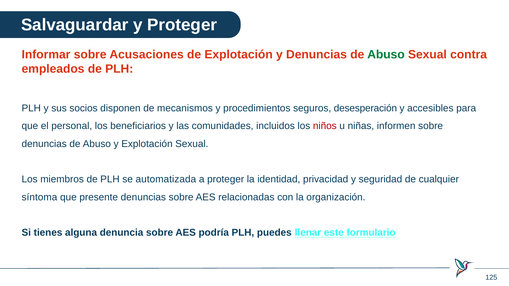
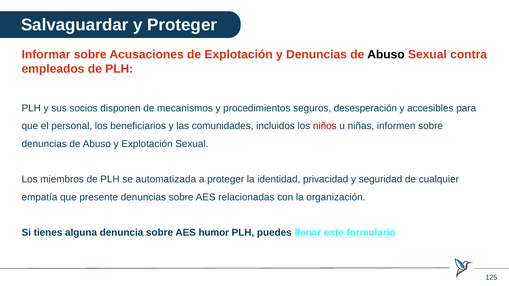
Abuso at (386, 55) colour: green -> black
síntoma: síntoma -> empatía
podría: podría -> humor
